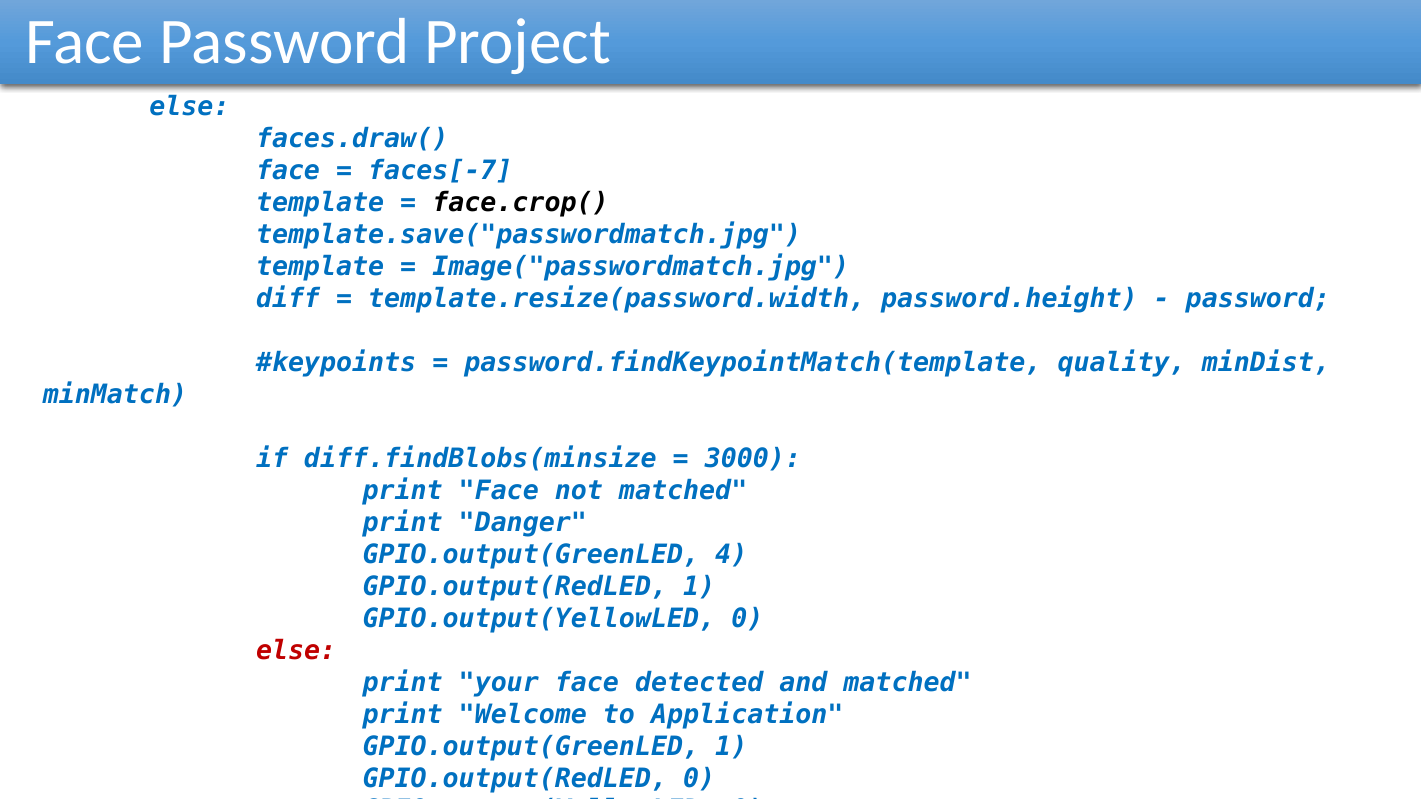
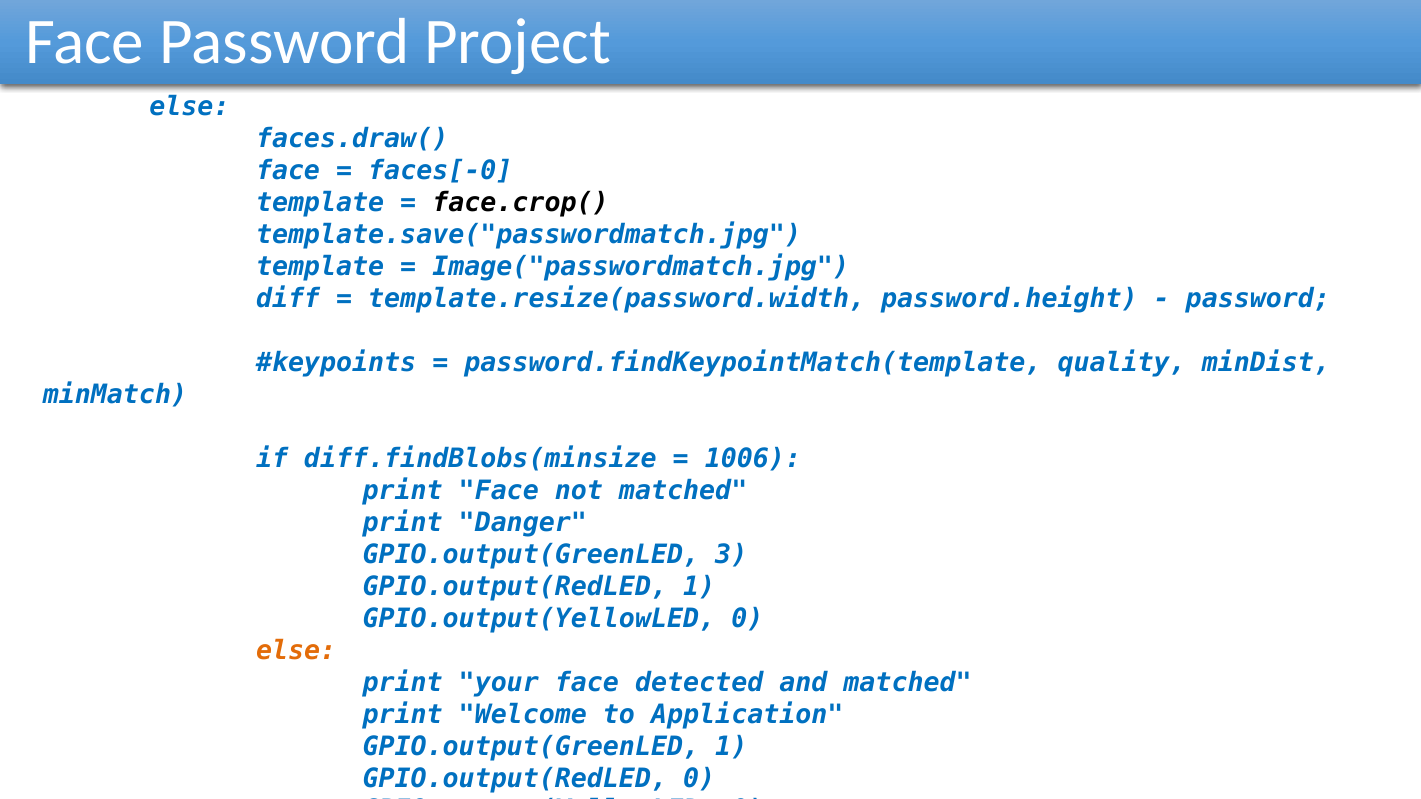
faces[-7: faces[-7 -> faces[-0
3000: 3000 -> 1006
4: 4 -> 3
else at (296, 651) colour: red -> orange
